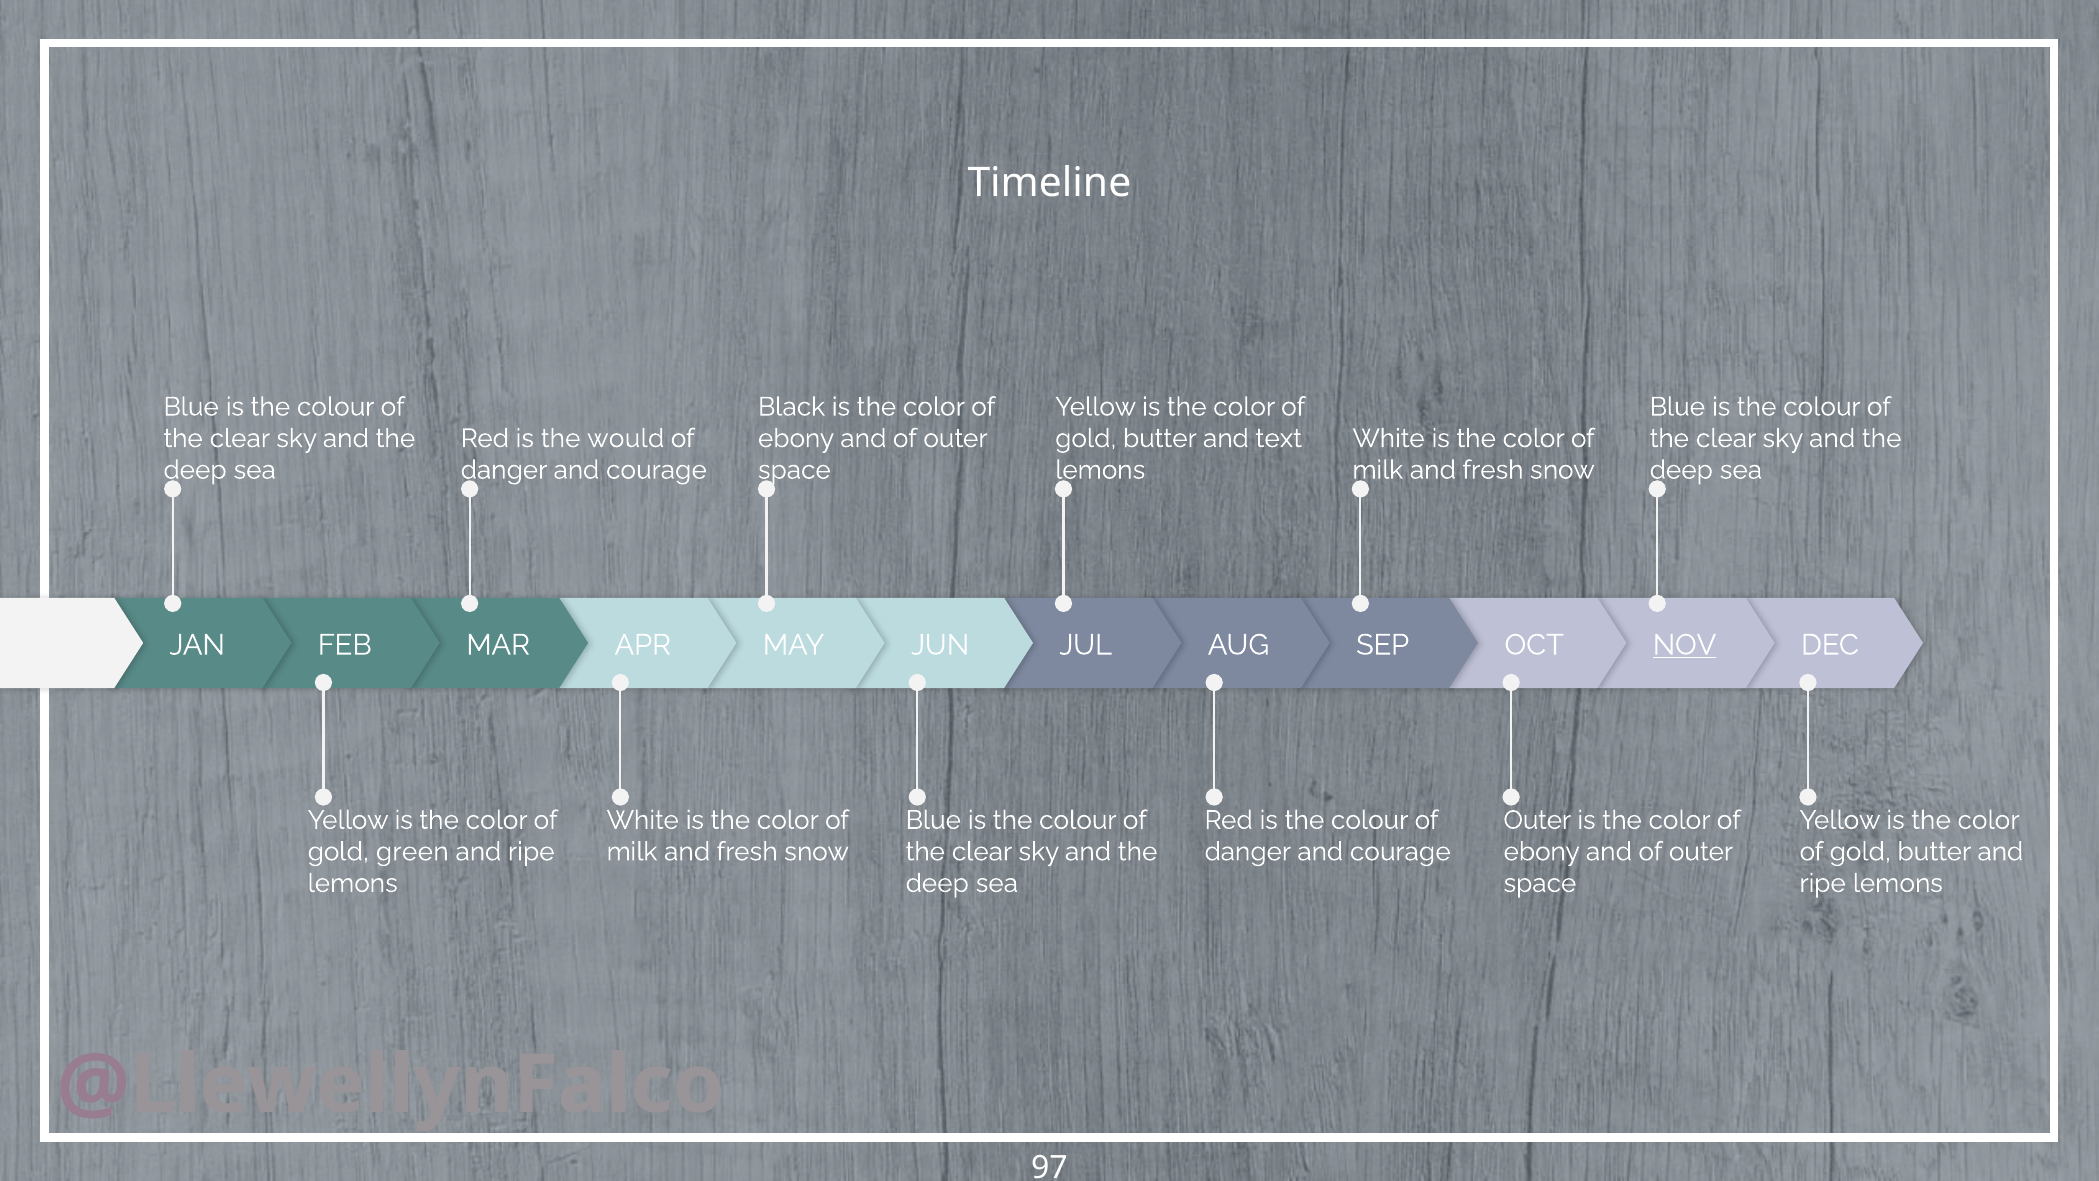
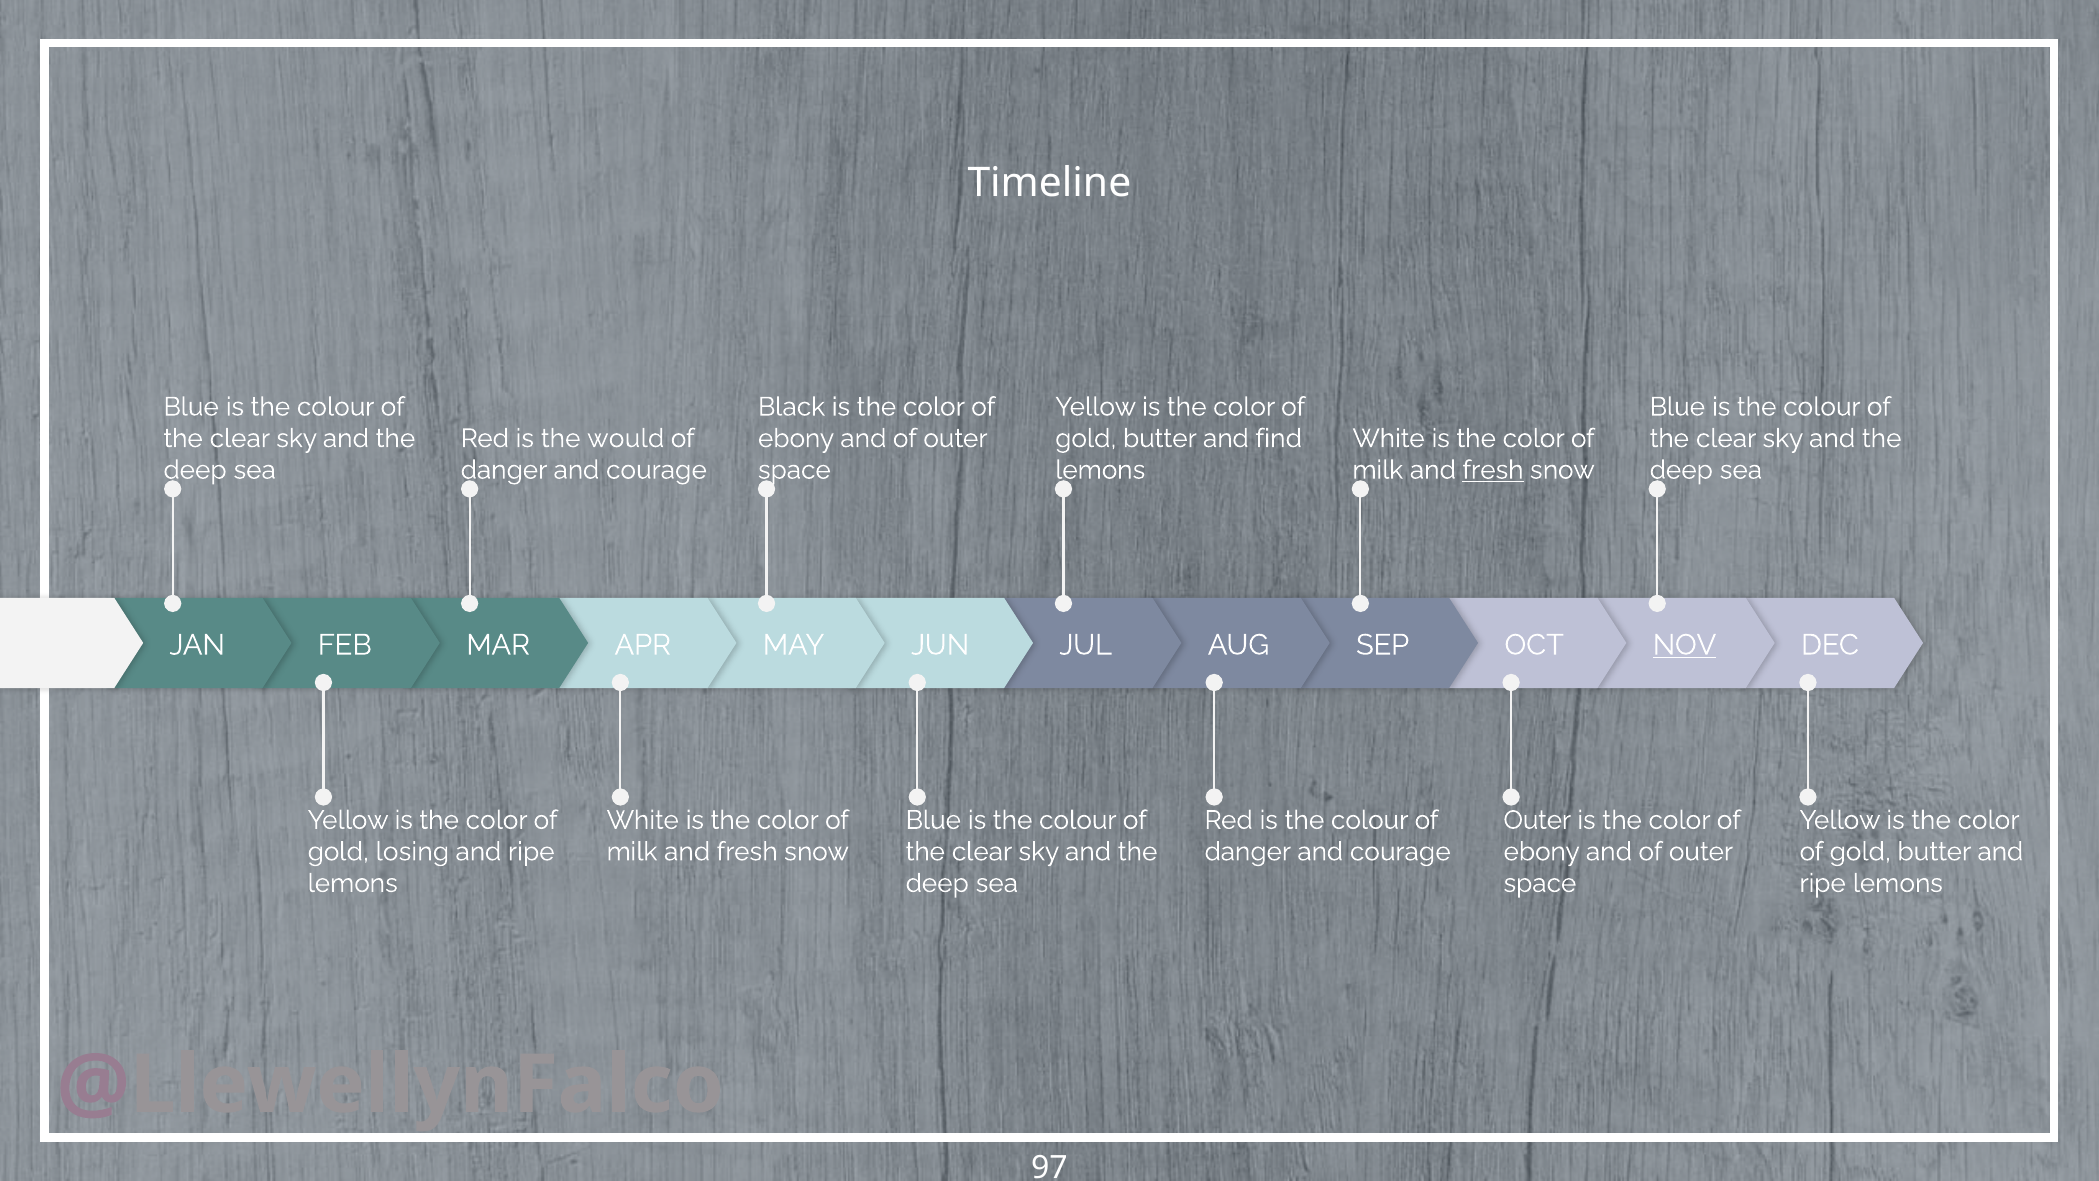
text: text -> find
fresh at (1493, 470) underline: none -> present
green: green -> losing
